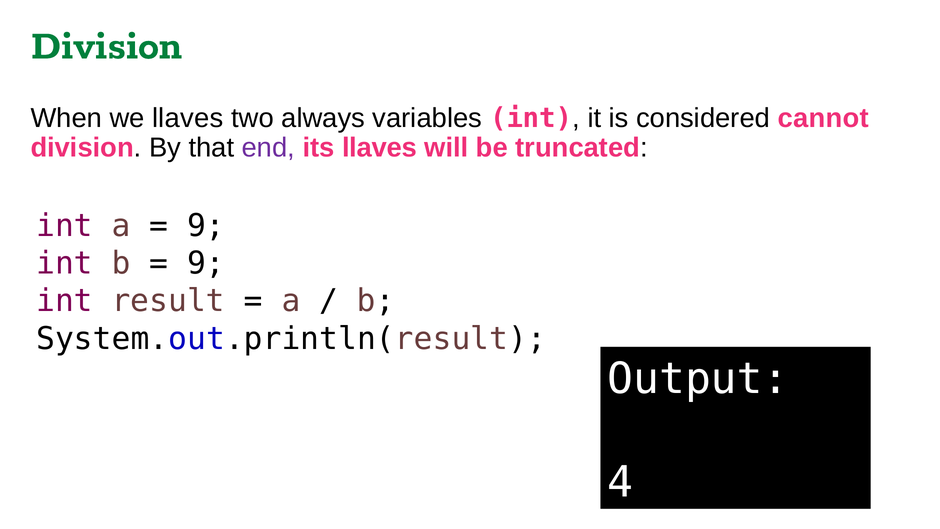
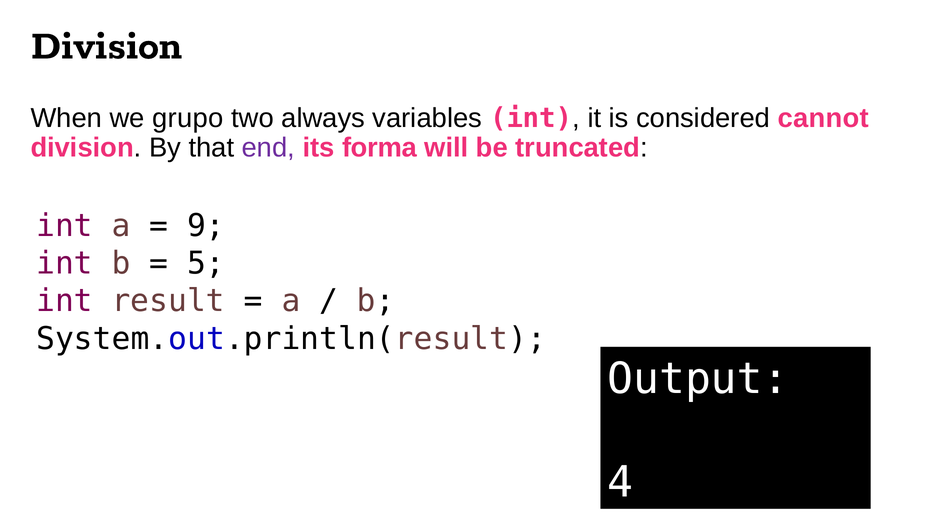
Division at (106, 44) colour: green -> black
we llaves: llaves -> grupo
its llaves: llaves -> forma
9 at (206, 263): 9 -> 5
